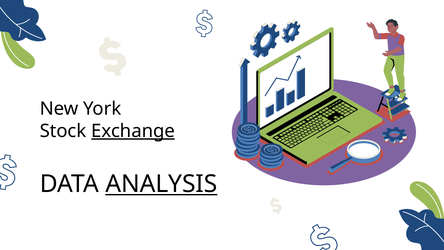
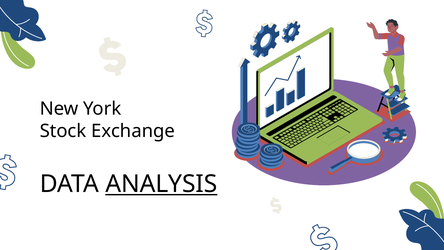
Exchange underline: present -> none
